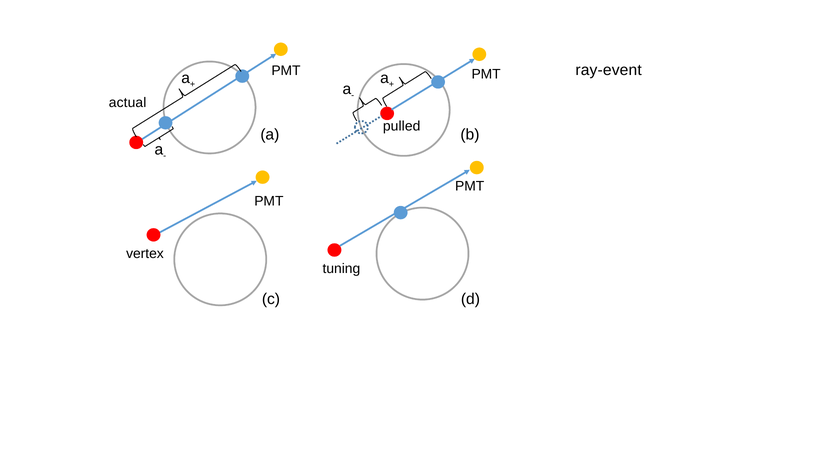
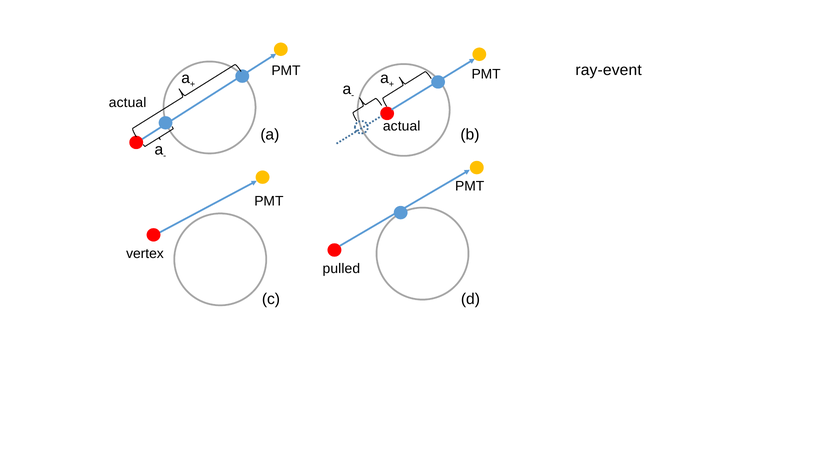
pulled at (402, 126): pulled -> actual
tuning: tuning -> pulled
